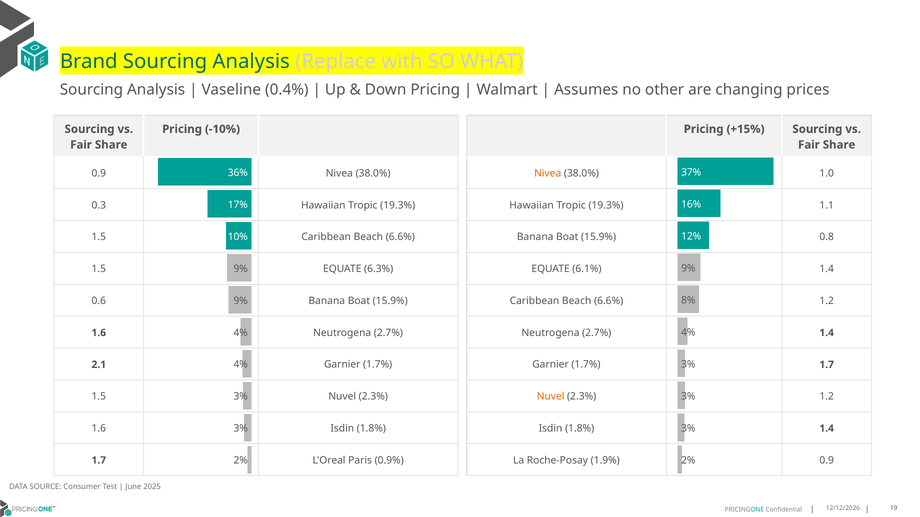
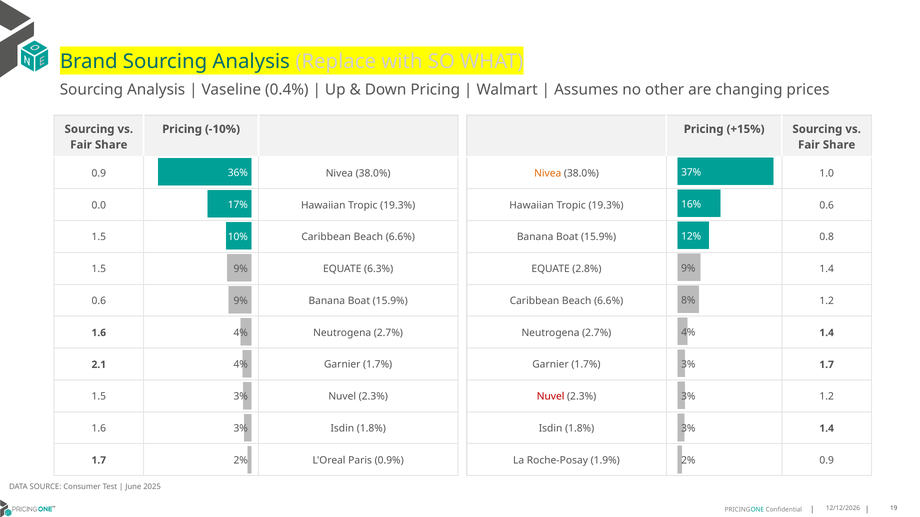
0.3: 0.3 -> 0.0
19.3% 1.1: 1.1 -> 0.6
6.1%: 6.1% -> 2.8%
Nuvel at (551, 397) colour: orange -> red
